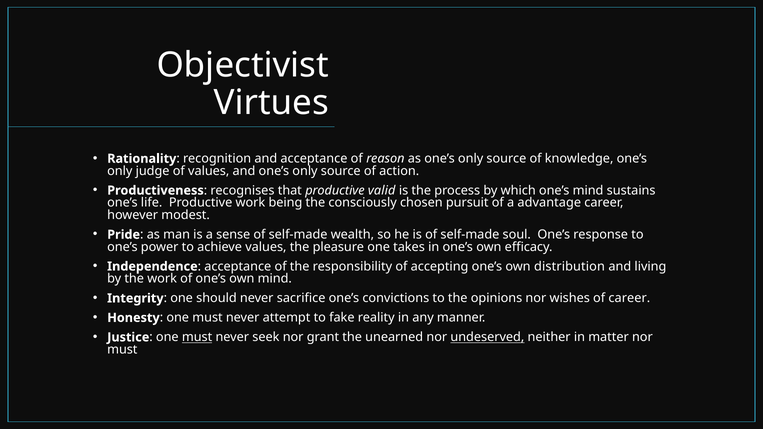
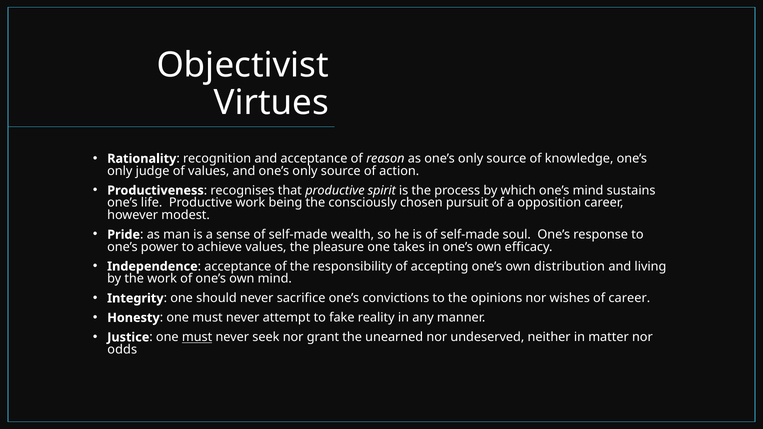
valid: valid -> spirit
advantage: advantage -> opposition
undeserved underline: present -> none
must at (122, 350): must -> odds
